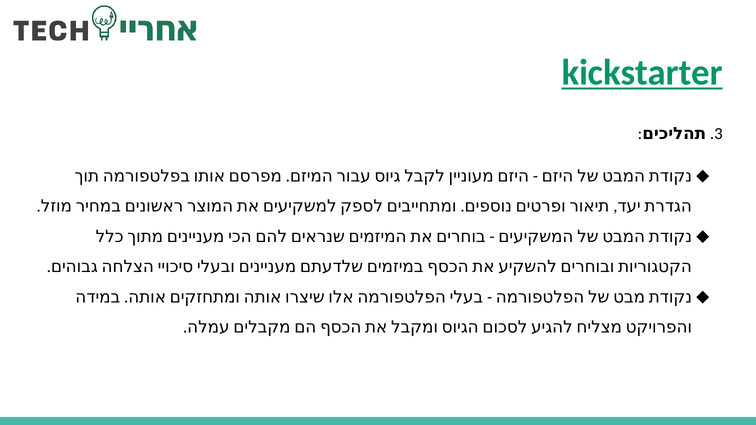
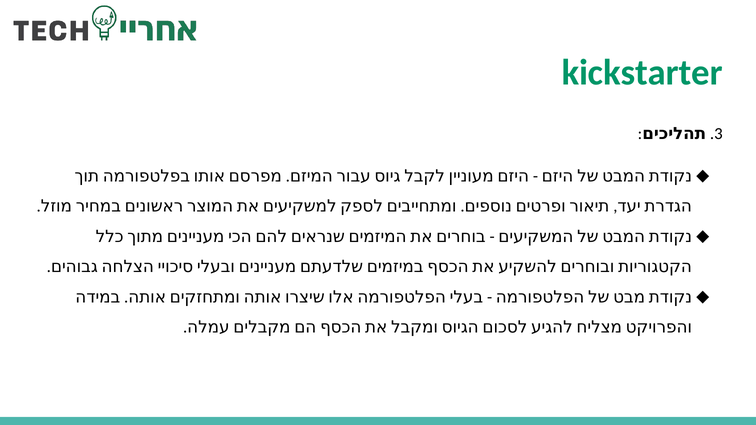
kickstarter underline: present -> none
